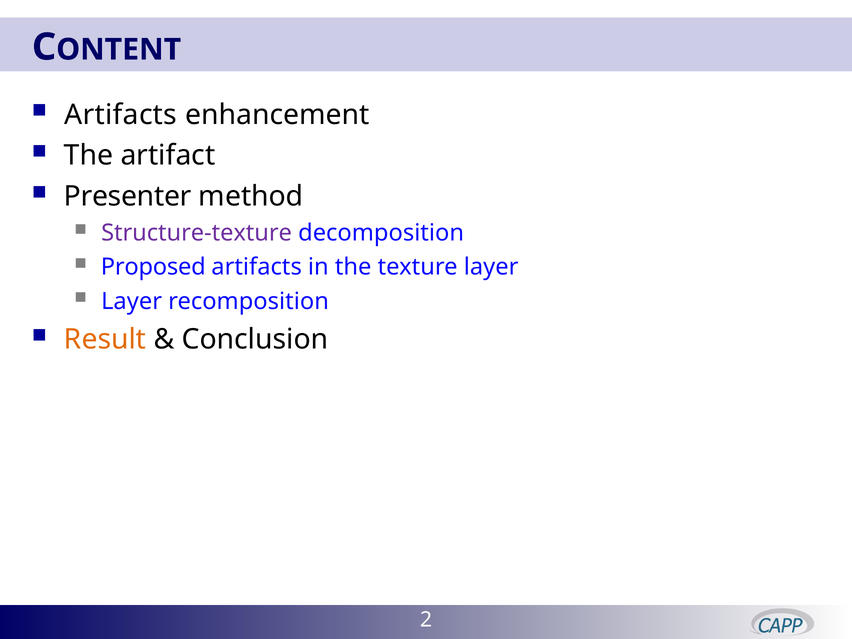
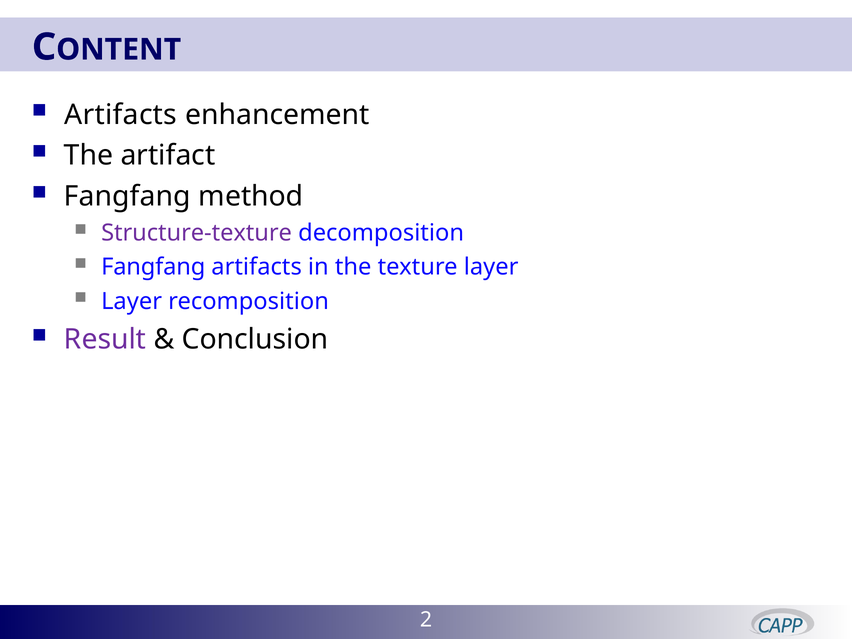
Presenter at (128, 196): Presenter -> Fangfang
Proposed at (153, 267): Proposed -> Fangfang
Result colour: orange -> purple
